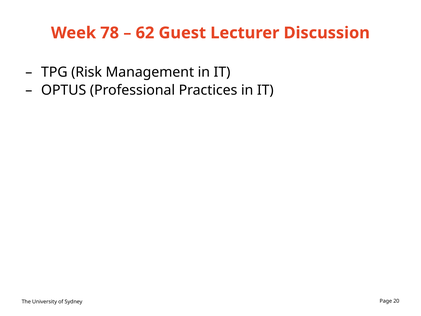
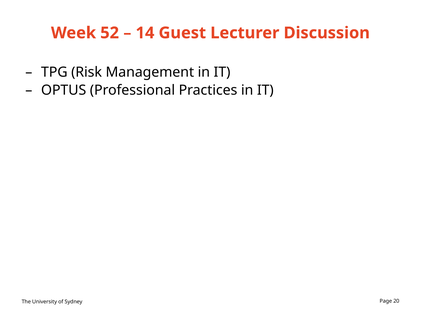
78: 78 -> 52
62: 62 -> 14
